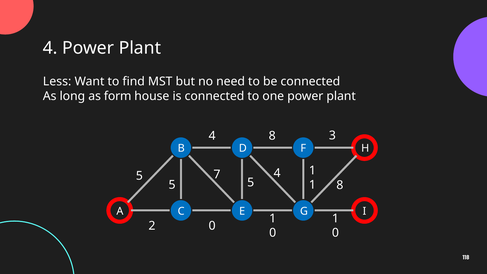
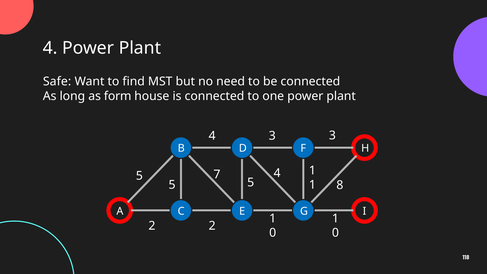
Less: Less -> Safe
4 8: 8 -> 3
2 0: 0 -> 2
